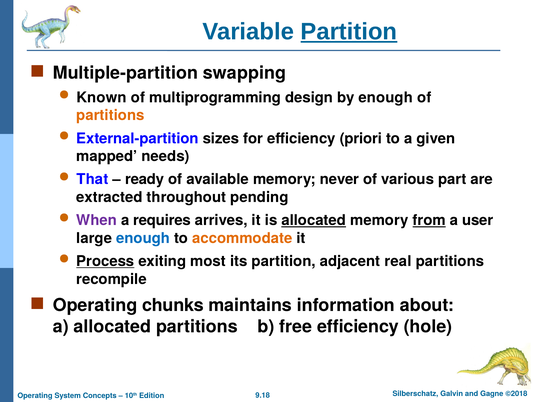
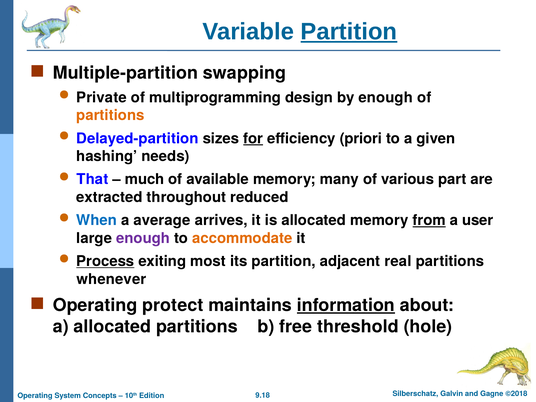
Known: Known -> Private
External-partition: External-partition -> Delayed-partition
for underline: none -> present
mapped: mapped -> hashing
ready: ready -> much
never: never -> many
pending: pending -> reduced
When colour: purple -> blue
requires: requires -> average
allocated at (314, 220) underline: present -> none
enough at (143, 238) colour: blue -> purple
recompile: recompile -> whenever
chunks: chunks -> protect
information underline: none -> present
free efficiency: efficiency -> threshold
